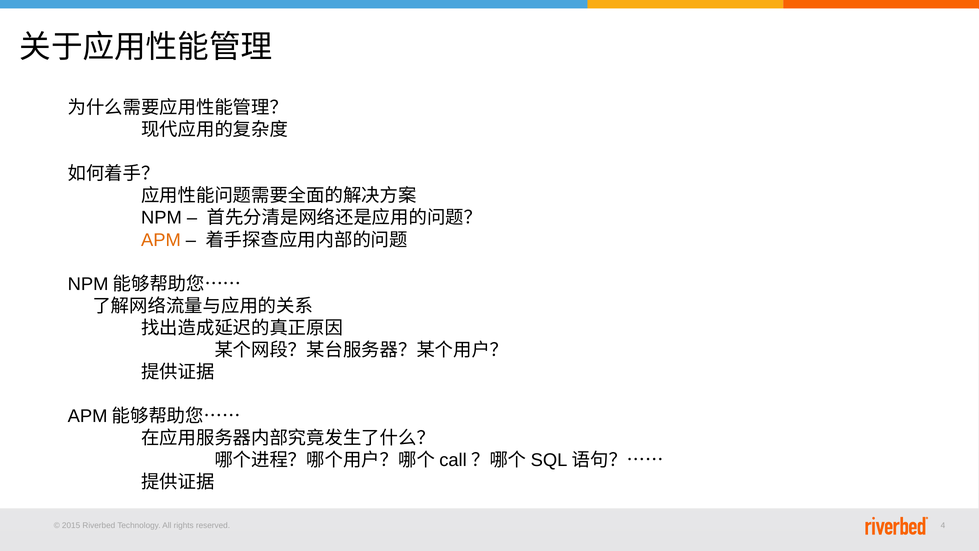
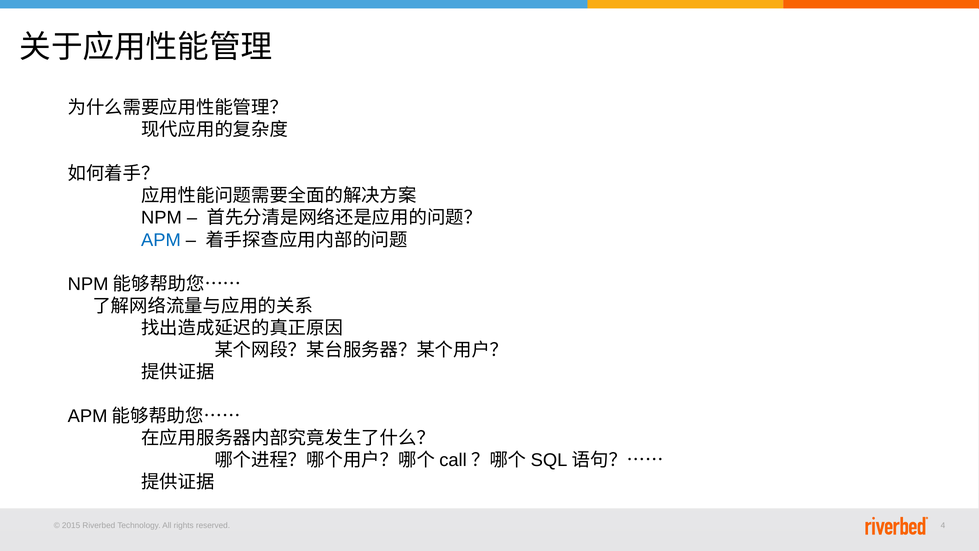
APM colour: orange -> blue
